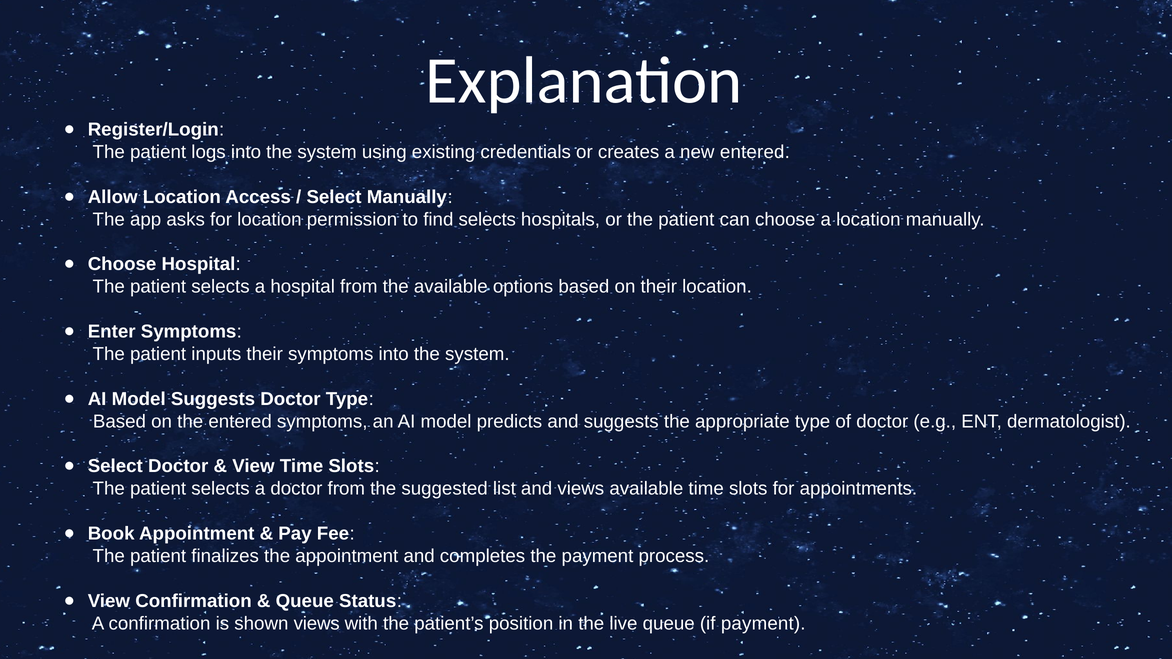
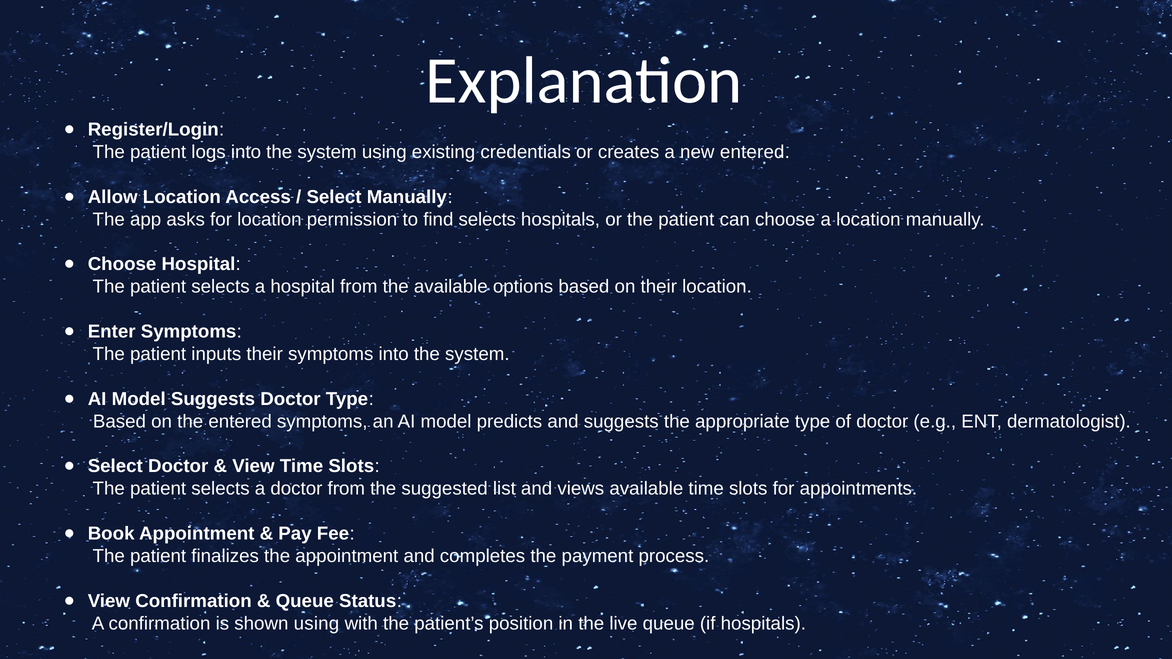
shown views: views -> using
if payment: payment -> hospitals
